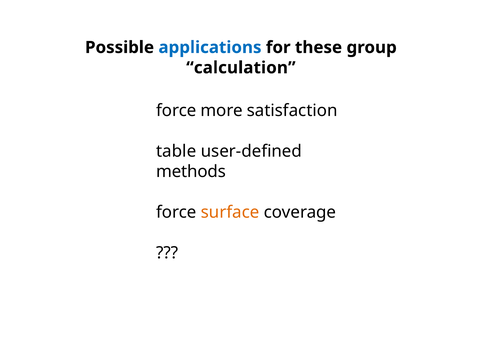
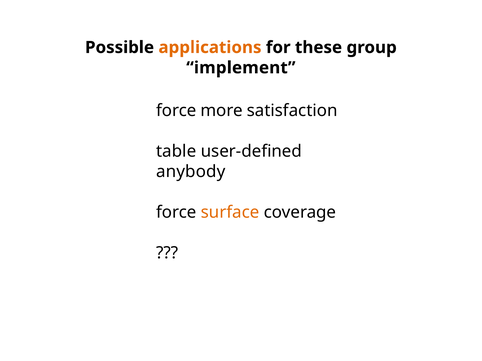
applications colour: blue -> orange
calculation: calculation -> implement
methods: methods -> anybody
